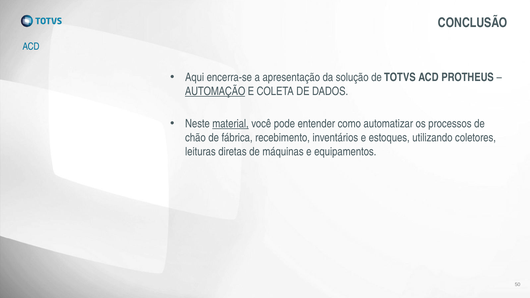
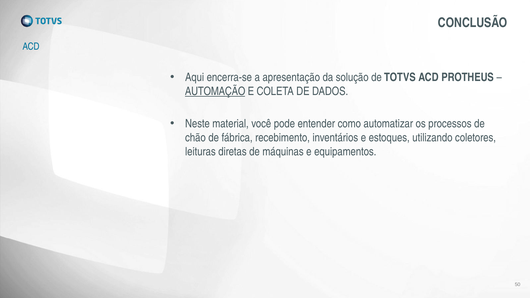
material underline: present -> none
